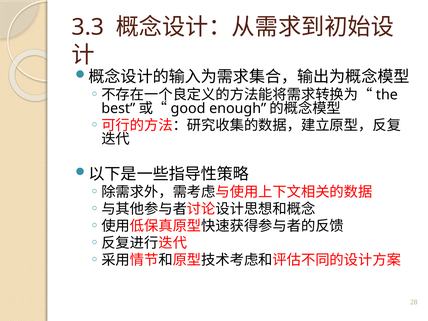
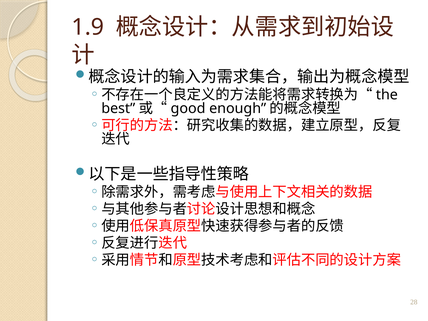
3.3: 3.3 -> 1.9
